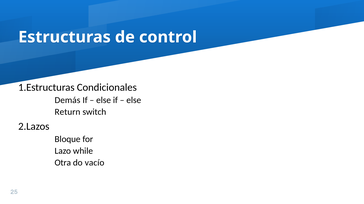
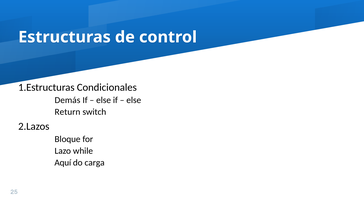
Otra: Otra -> Aquí
vacío: vacío -> carga
